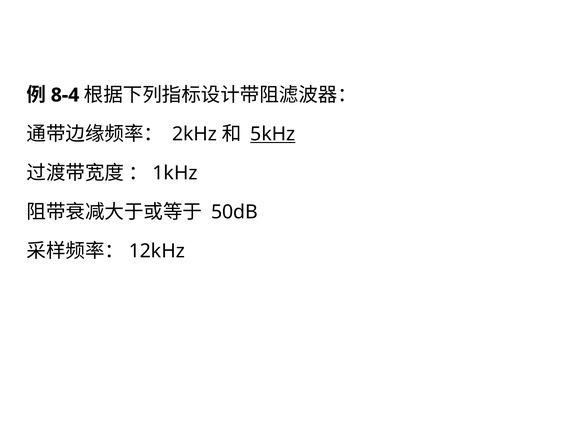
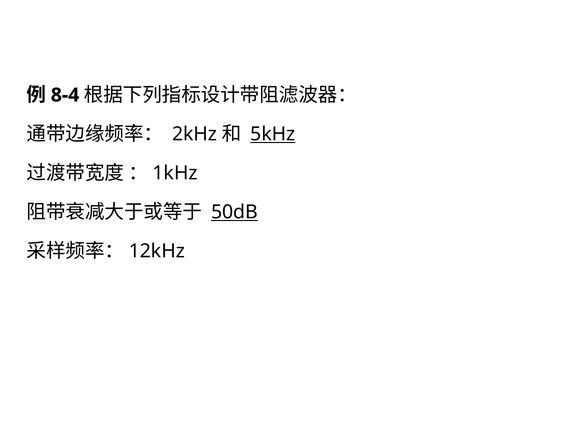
50dB underline: none -> present
